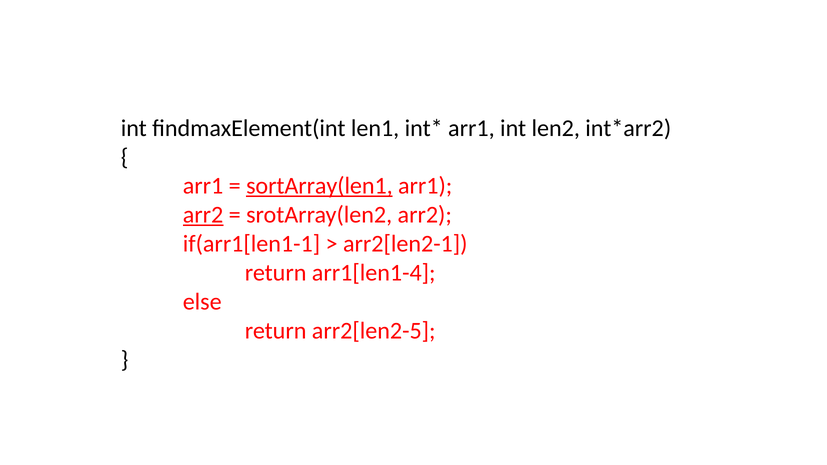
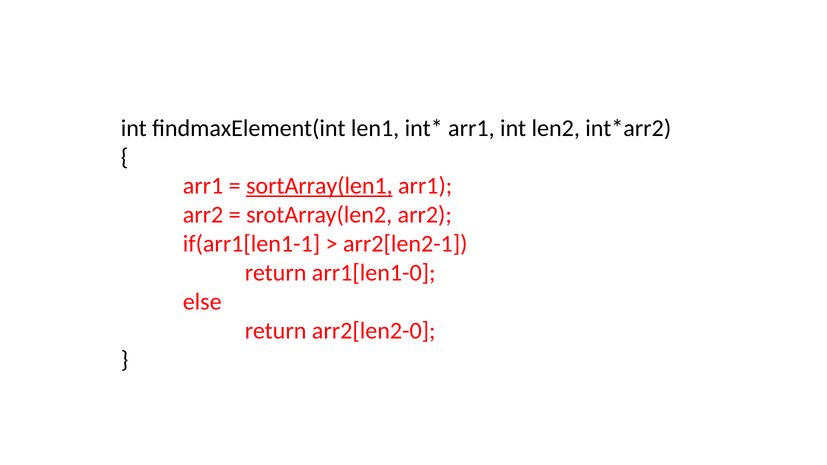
arr2 at (203, 215) underline: present -> none
arr1[len1-4: arr1[len1-4 -> arr1[len1-0
arr2[len2-5: arr2[len2-5 -> arr2[len2-0
